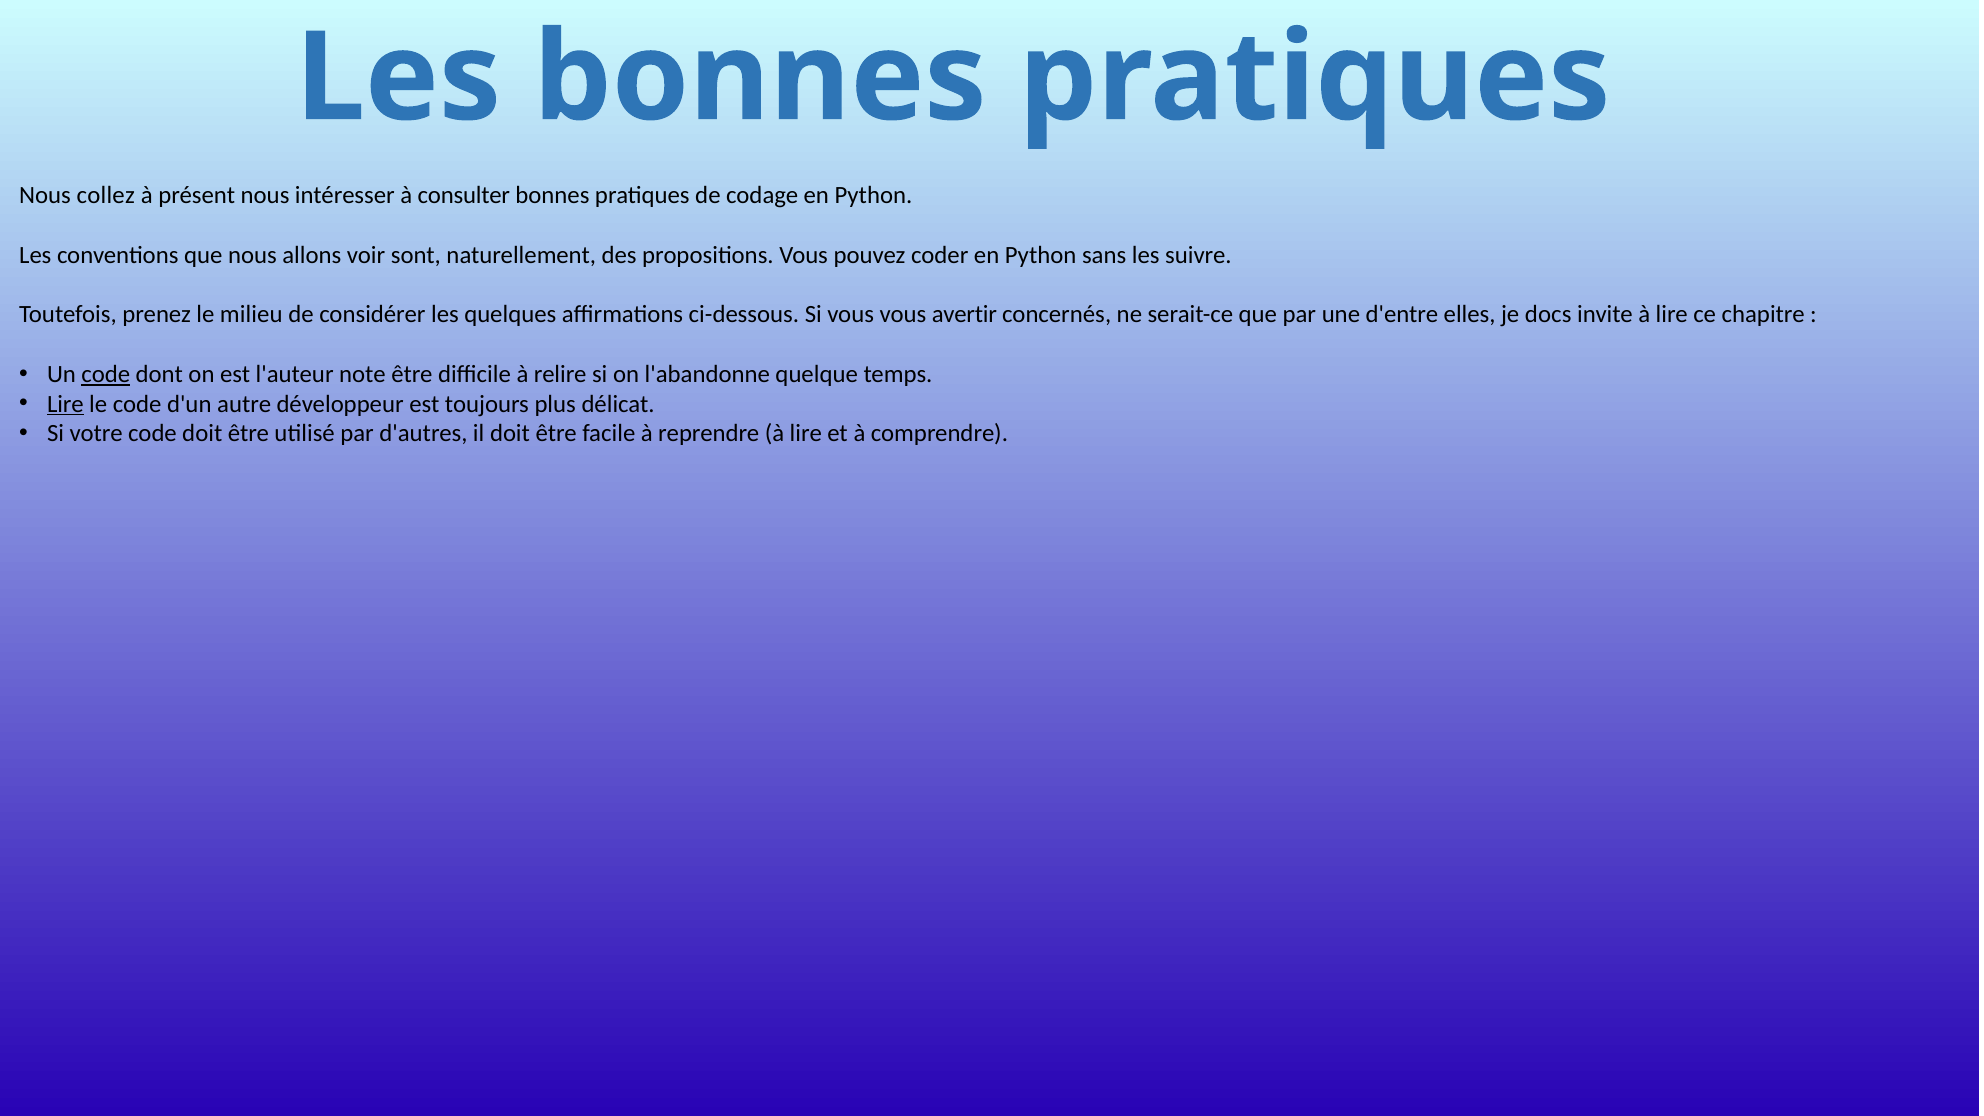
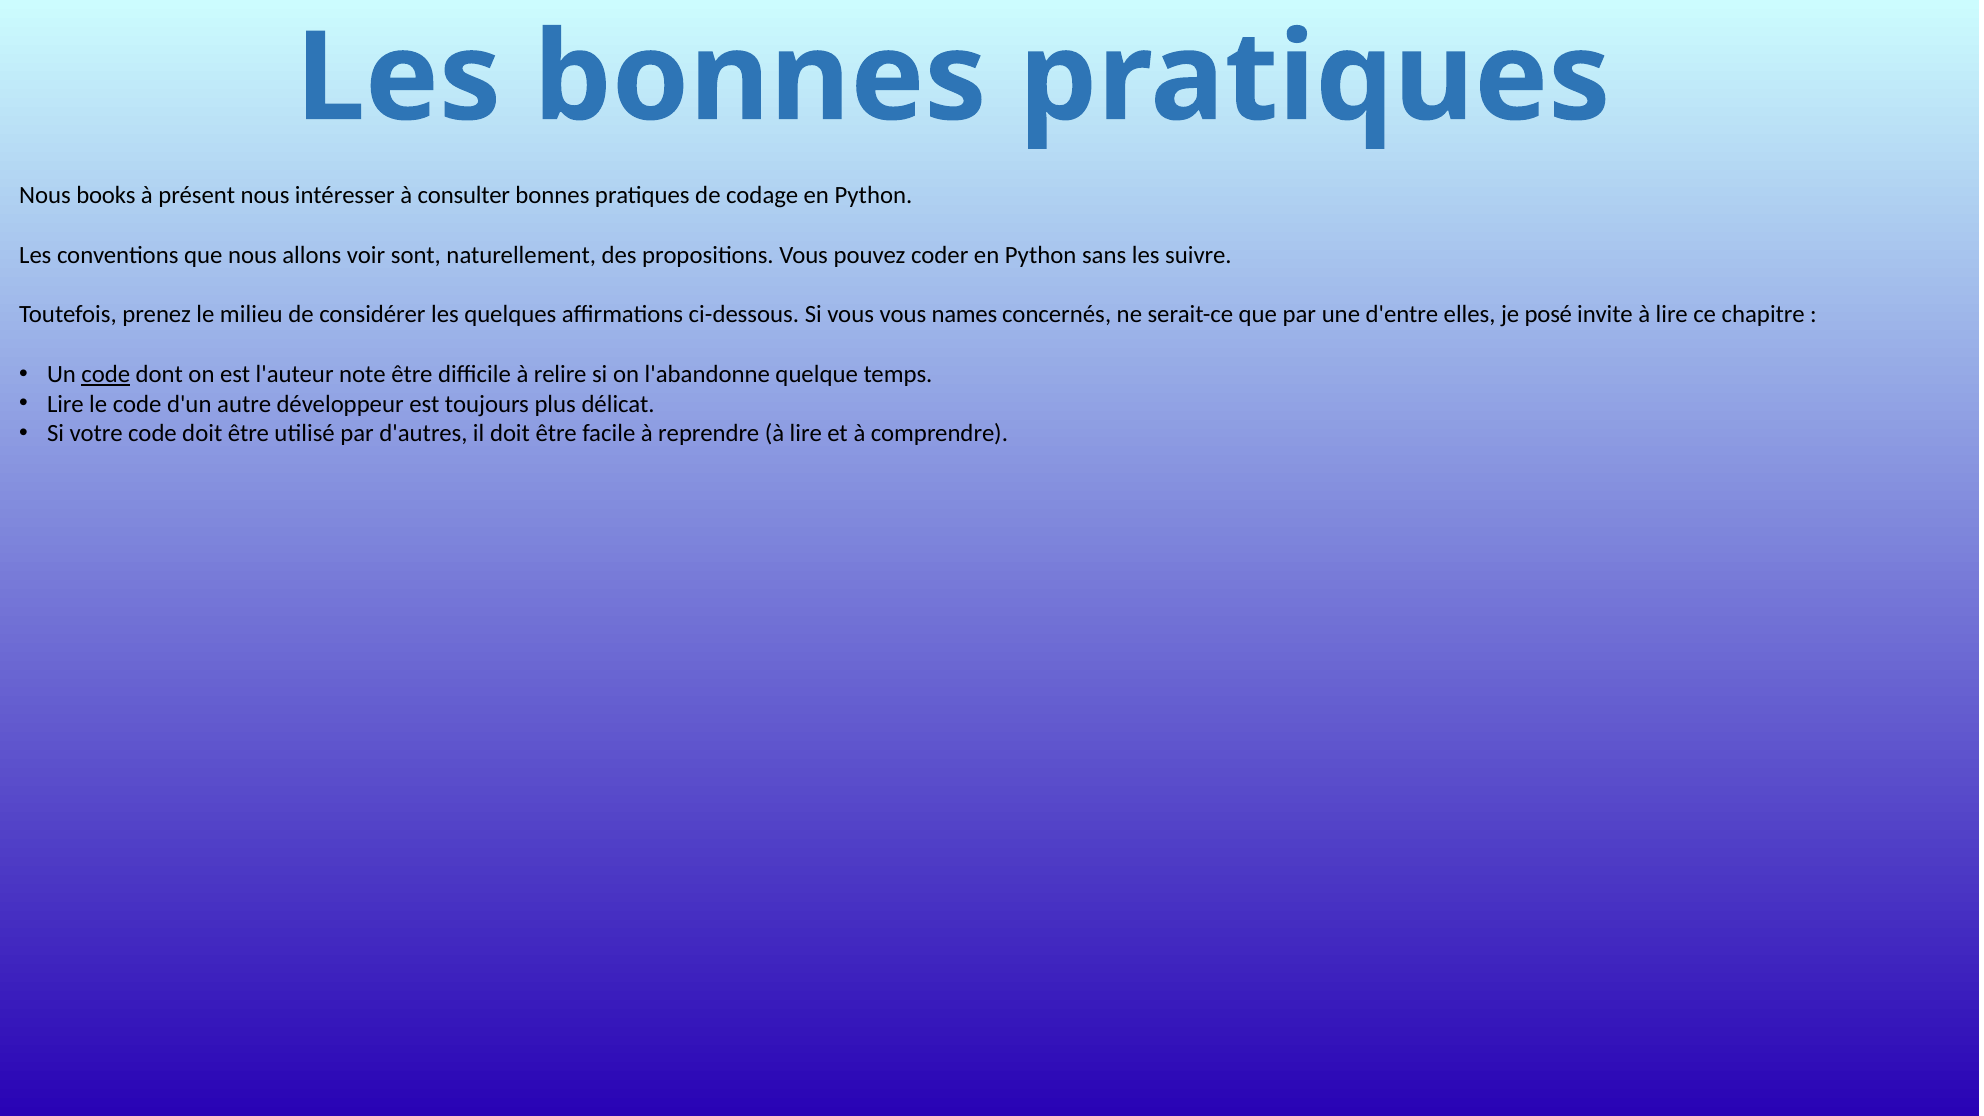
collez: collez -> books
avertir: avertir -> names
docs: docs -> posé
Lire at (65, 404) underline: present -> none
